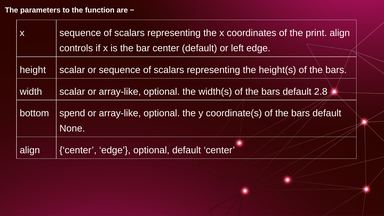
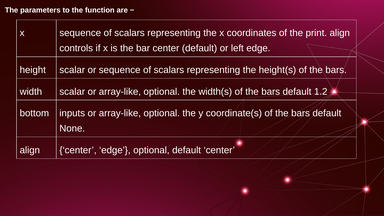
2.8: 2.8 -> 1.2
spend: spend -> inputs
